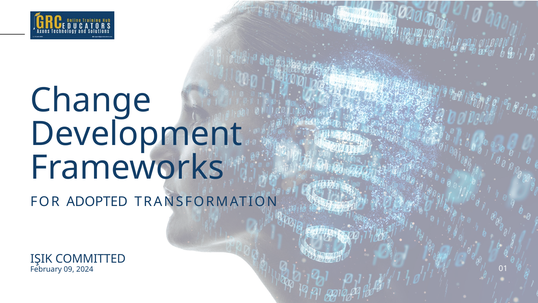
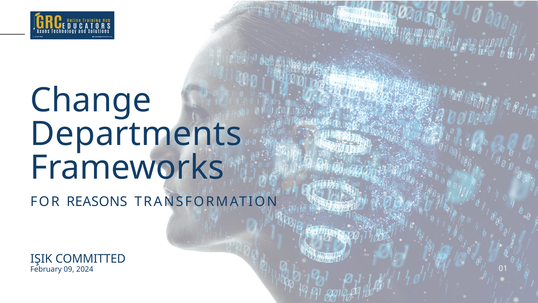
Development: Development -> Departments
ADOPTED: ADOPTED -> REASONS
